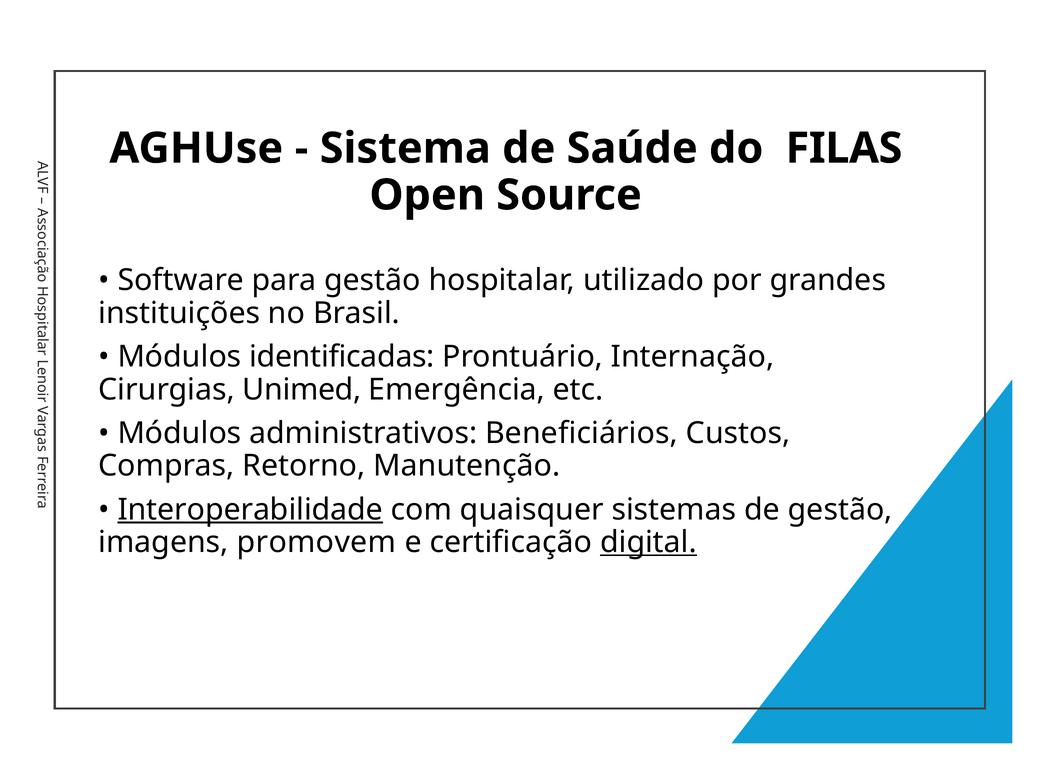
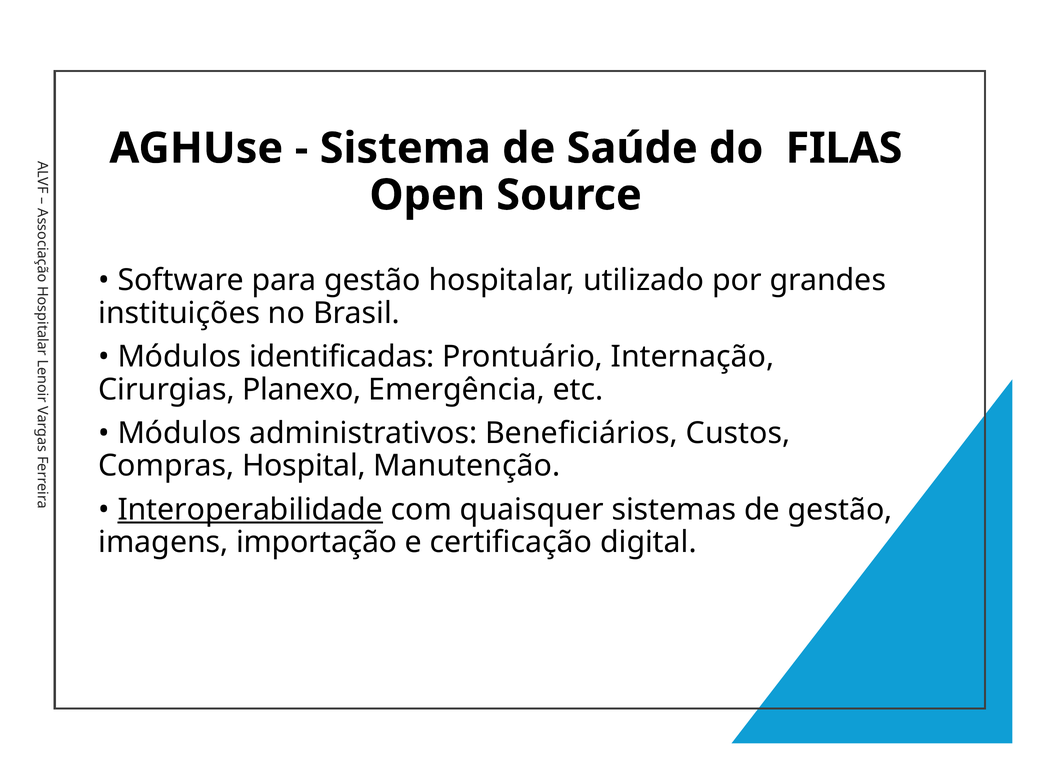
Unimed: Unimed -> Planexo
Retorno: Retorno -> Hospital
promovem: promovem -> importação
digital underline: present -> none
